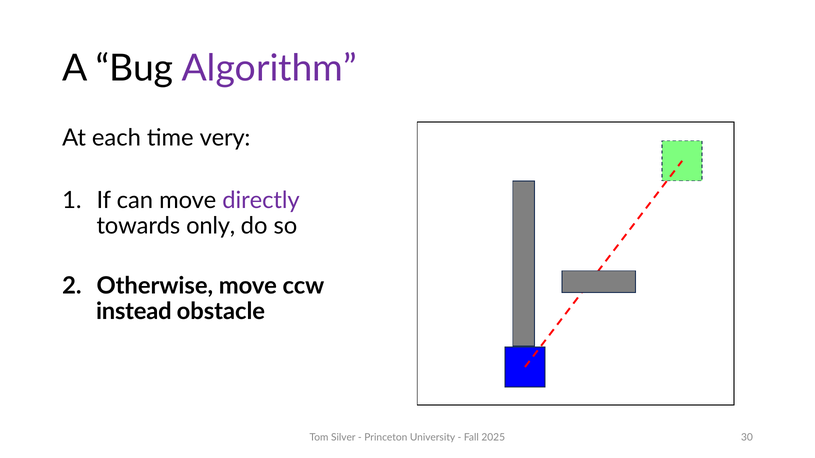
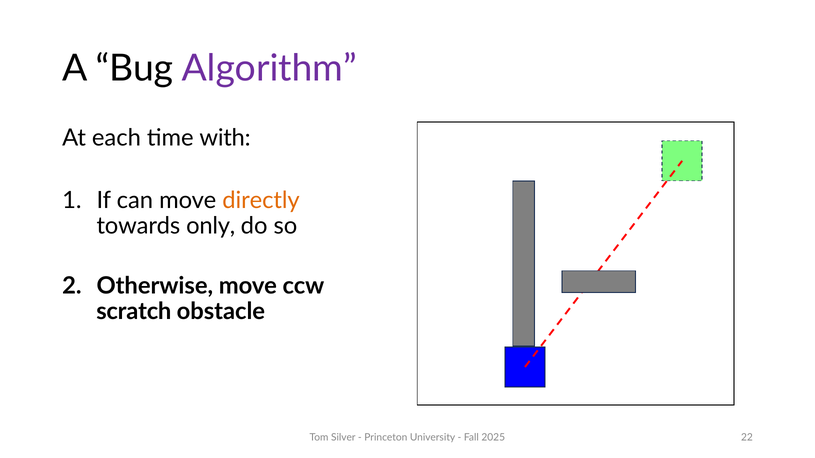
very: very -> with
directly colour: purple -> orange
instead: instead -> scratch
30: 30 -> 22
